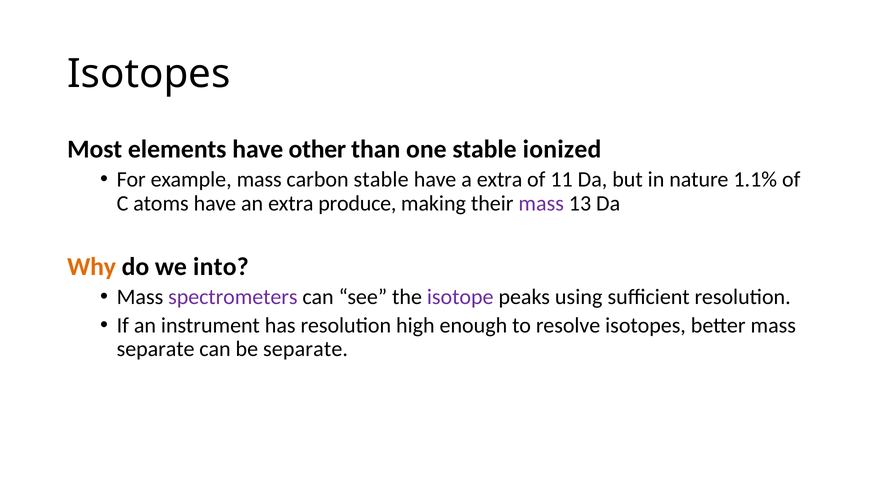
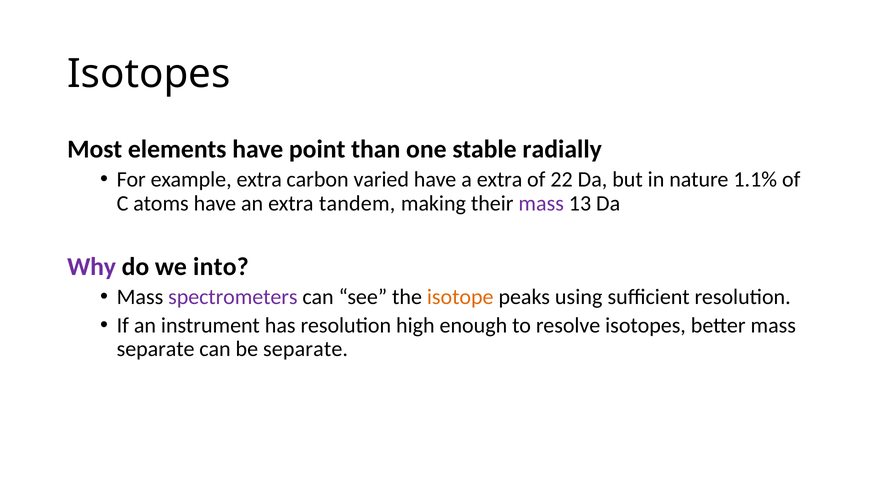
other: other -> point
ionized: ionized -> radially
example mass: mass -> extra
carbon stable: stable -> varied
11: 11 -> 22
produce: produce -> tandem
Why colour: orange -> purple
isotope colour: purple -> orange
